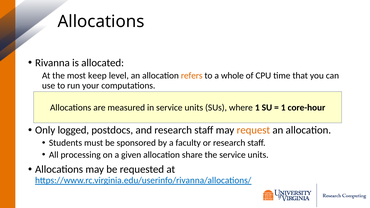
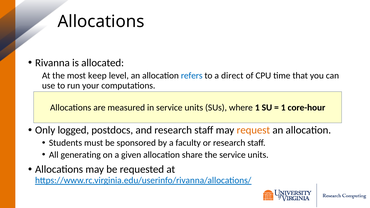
refers colour: orange -> blue
whole: whole -> direct
processing: processing -> generating
